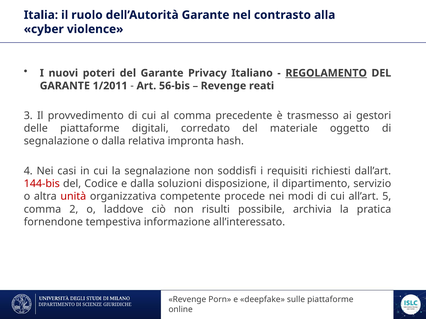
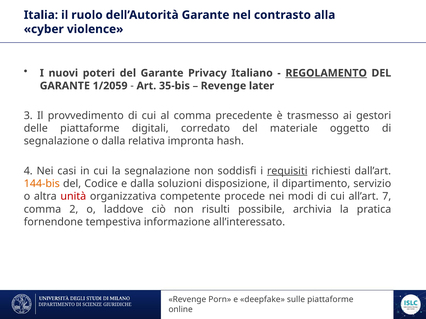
1/2011: 1/2011 -> 1/2059
56-bis: 56-bis -> 35-bis
reati: reati -> later
requisiti underline: none -> present
144-bis colour: red -> orange
5: 5 -> 7
